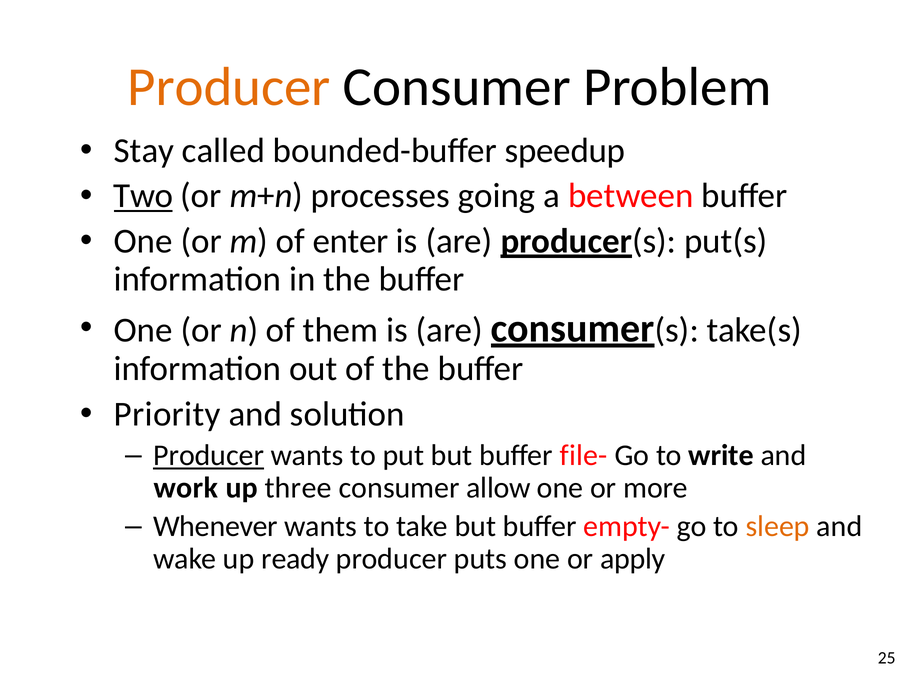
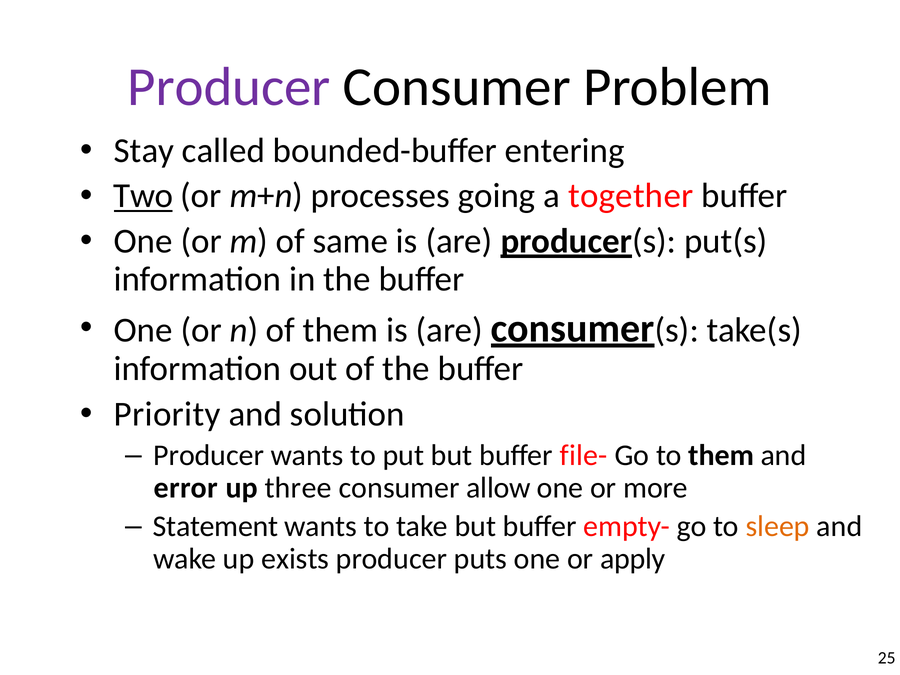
Producer at (229, 87) colour: orange -> purple
speedup: speedup -> entering
between: between -> together
enter: enter -> same
Producer at (209, 456) underline: present -> none
to write: write -> them
work: work -> error
Whenever: Whenever -> Statement
ready: ready -> exists
